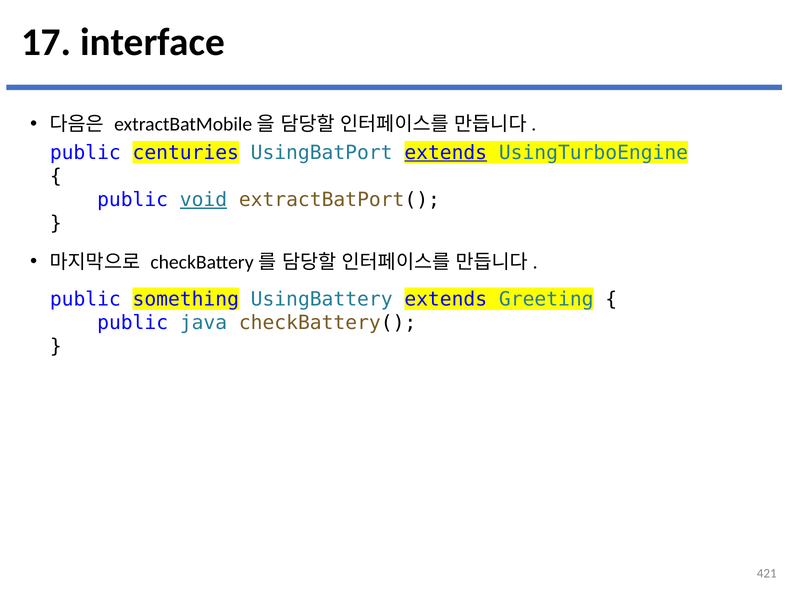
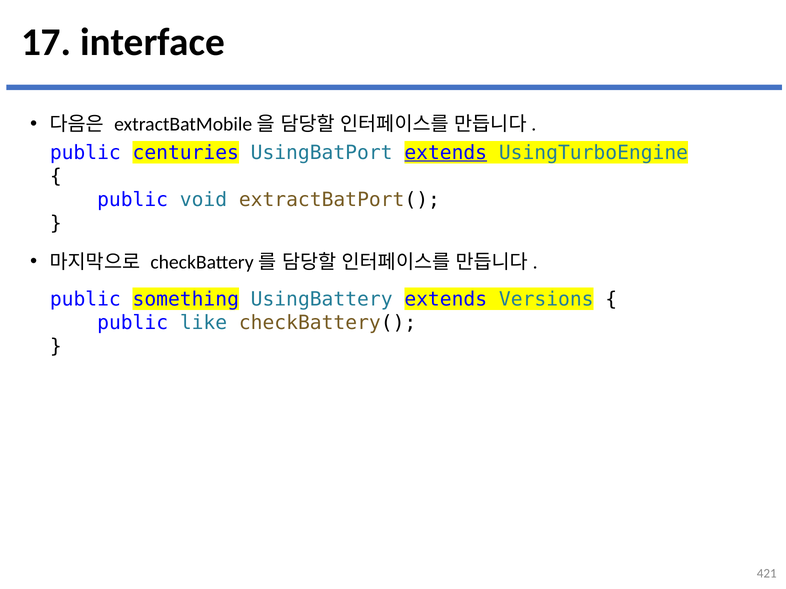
void underline: present -> none
Greeting: Greeting -> Versions
java: java -> like
